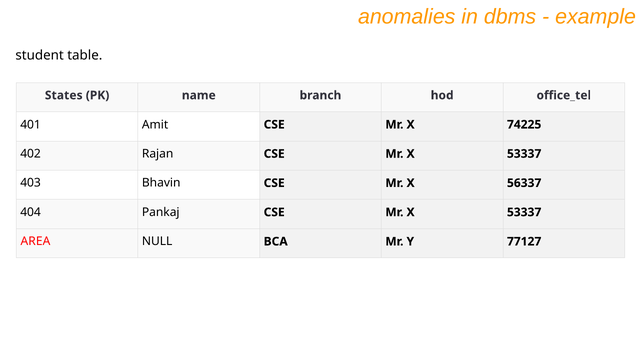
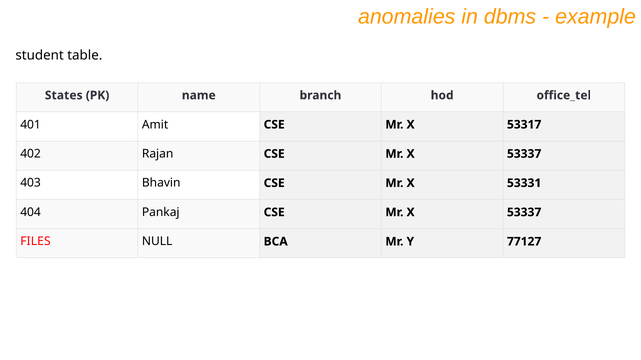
74225: 74225 -> 53317
56337: 56337 -> 53331
AREA: AREA -> FILES
